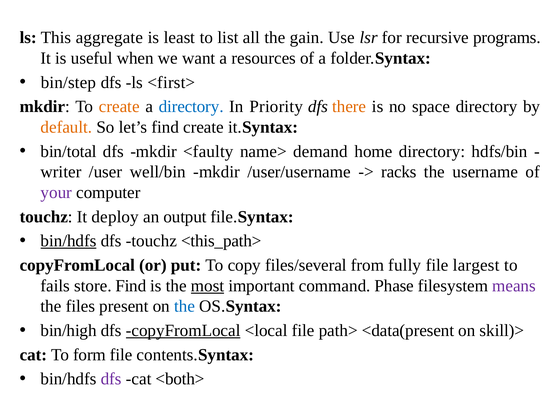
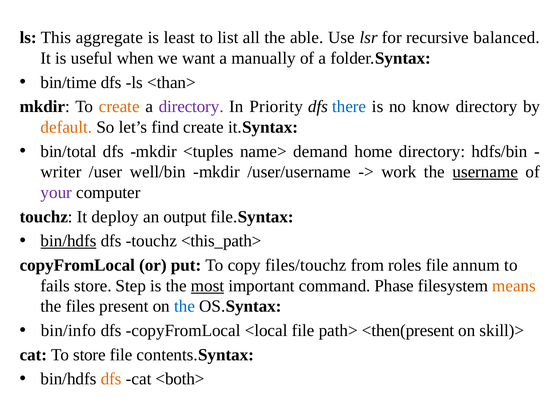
gain: gain -> able
programs: programs -> balanced
resources: resources -> manually
bin/step: bin/step -> bin/time
<first>: <first> -> <than>
directory at (191, 107) colour: blue -> purple
there colour: orange -> blue
space: space -> know
<faulty: <faulty -> <tuples
racks: racks -> work
username underline: none -> present
files/several: files/several -> files/touchz
fully: fully -> roles
largest: largest -> annum
store Find: Find -> Step
means colour: purple -> orange
bin/high: bin/high -> bin/info
copyFromLocal at (183, 331) underline: present -> none
<data(present: <data(present -> <then(present
To form: form -> store
dfs at (111, 379) colour: purple -> orange
